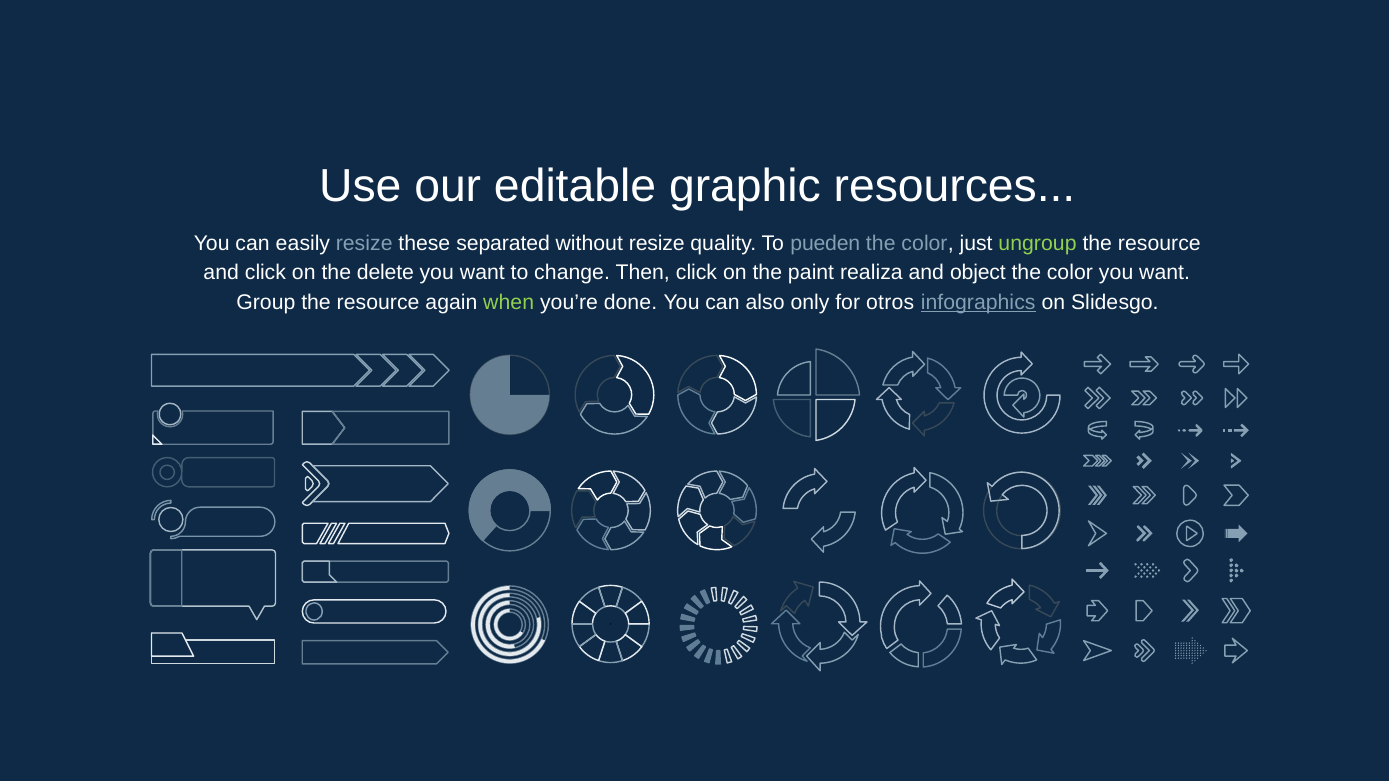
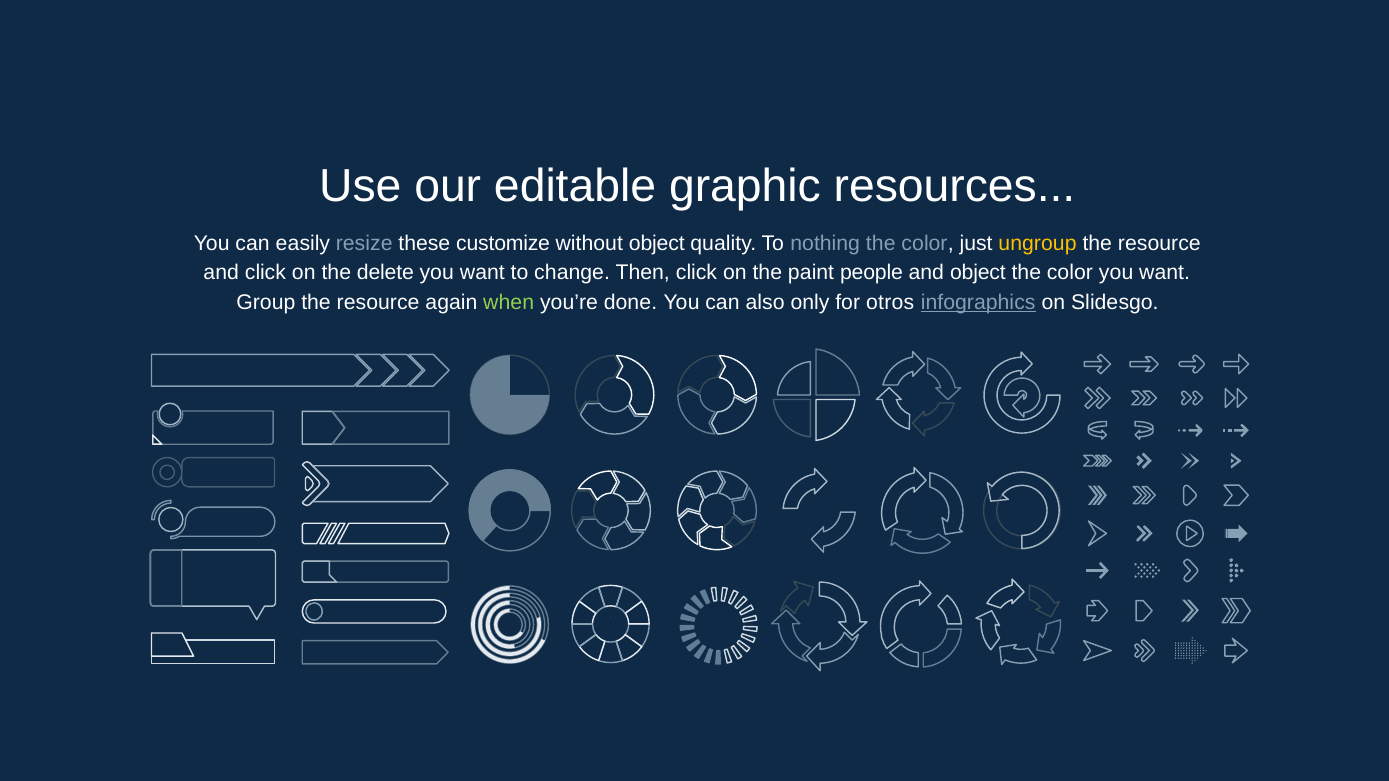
separated: separated -> customize
without resize: resize -> object
pueden: pueden -> nothing
ungroup colour: light green -> yellow
realiza: realiza -> people
